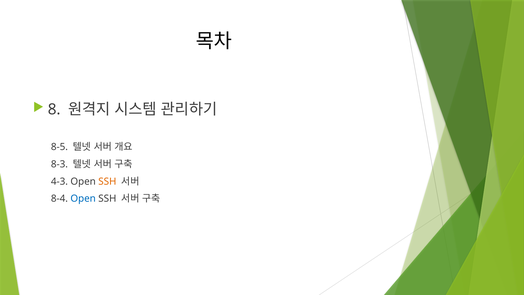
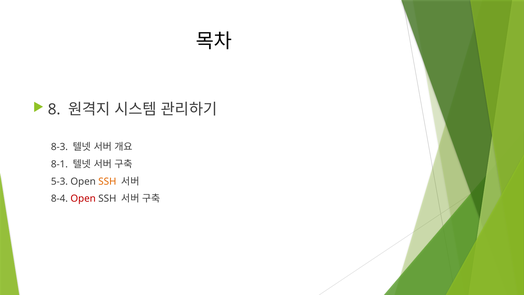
8-5: 8-5 -> 8-3
8-3: 8-3 -> 8-1
4-3: 4-3 -> 5-3
Open at (83, 199) colour: blue -> red
